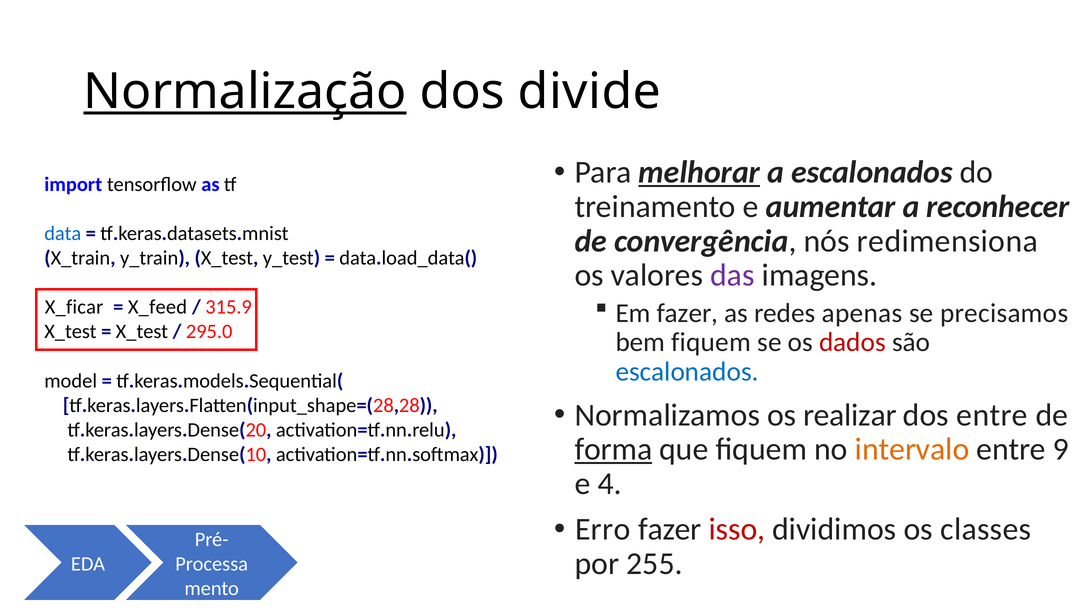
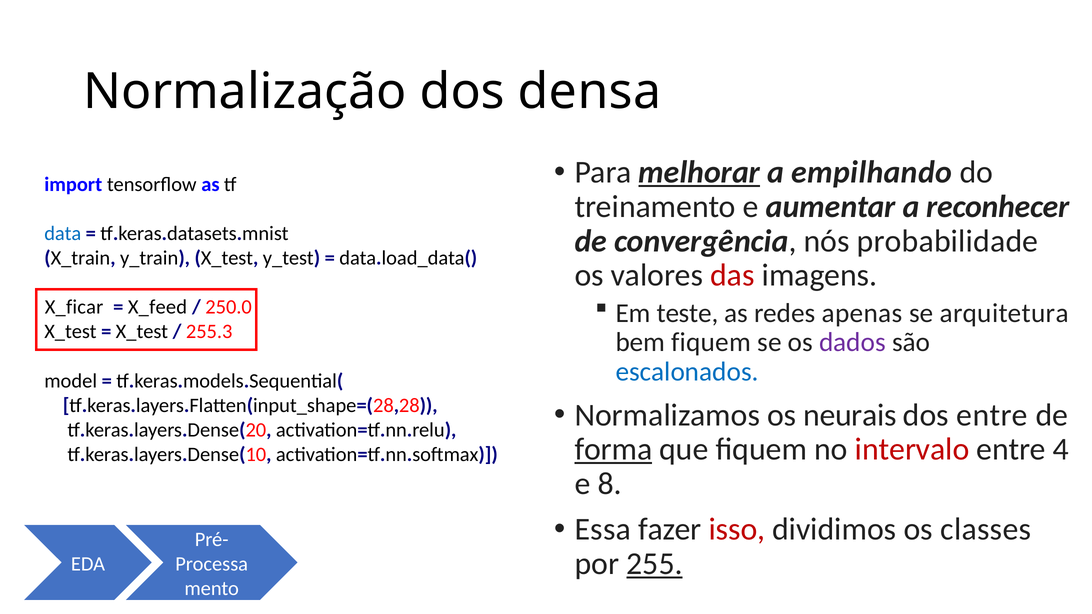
Normalização underline: present -> none
divide: divide -> densa
a escalonados: escalonados -> empilhando
redimensiona: redimensiona -> probabilidade
das colour: purple -> red
315.9: 315.9 -> 250.0
Em fazer: fazer -> teste
precisamos: precisamos -> arquitetura
295.0: 295.0 -> 255.3
dados colour: red -> purple
realizar: realizar -> neurais
intervalo colour: orange -> red
9: 9 -> 4
4: 4 -> 8
Erro: Erro -> Essa
255 underline: none -> present
